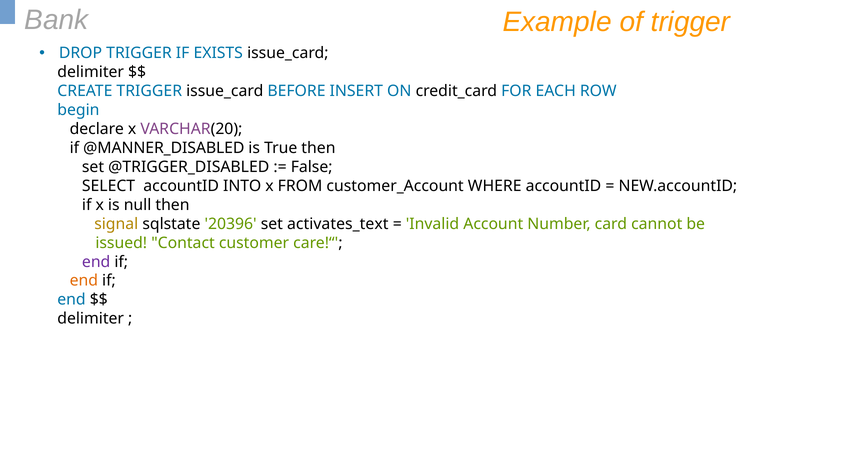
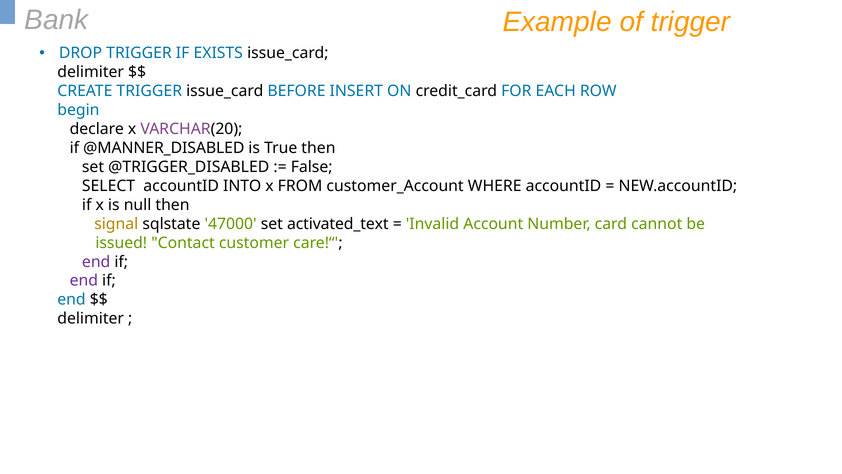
20396: 20396 -> 47000
activates_text: activates_text -> activated_text
end at (84, 281) colour: orange -> purple
